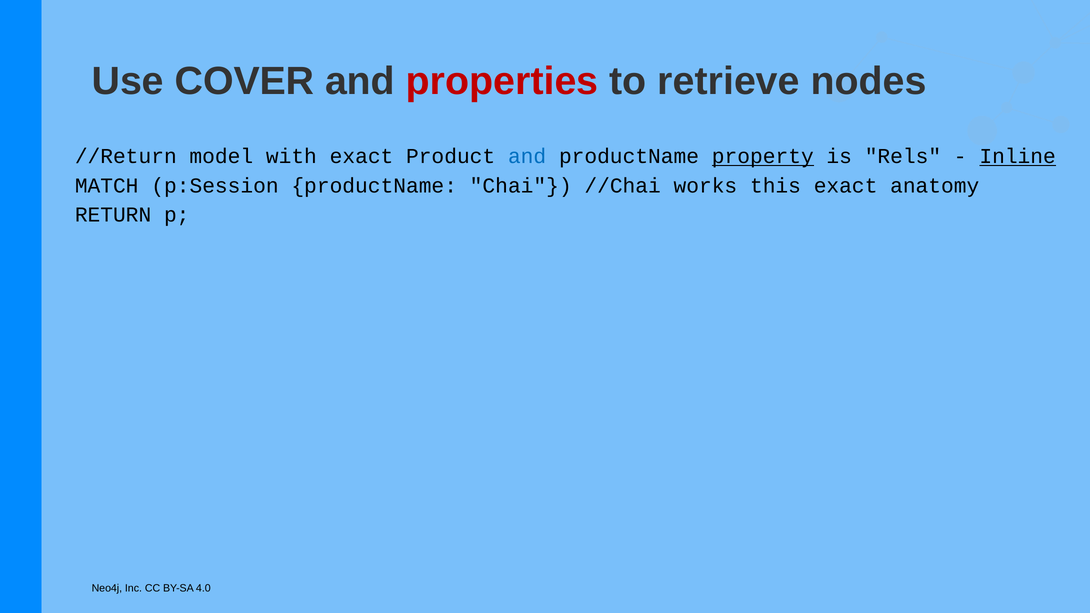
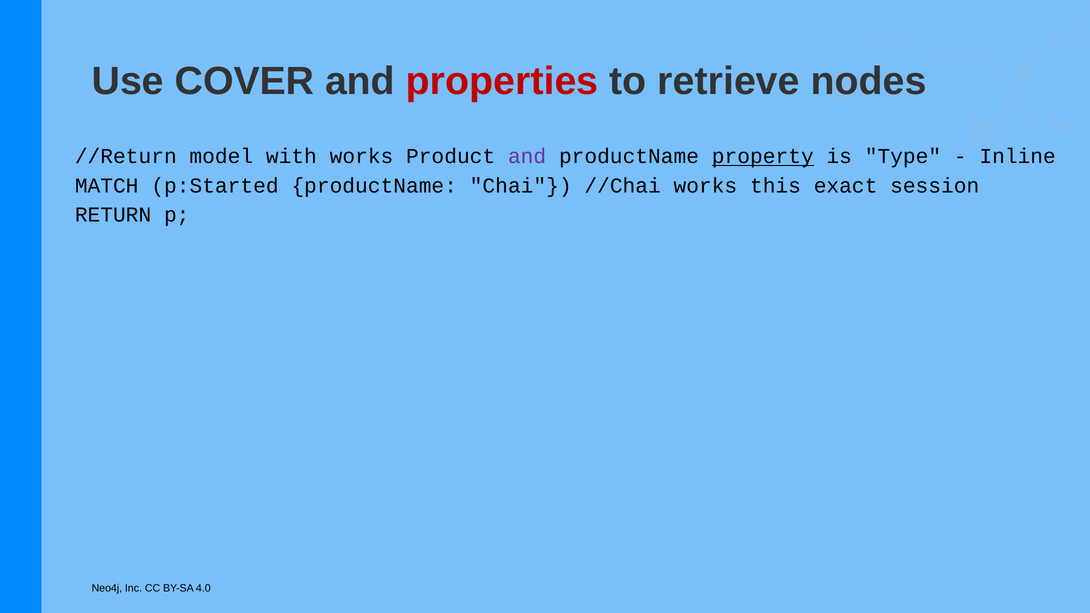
with exact: exact -> works
and at (527, 156) colour: blue -> purple
Rels: Rels -> Type
Inline underline: present -> none
p:Session: p:Session -> p:Started
anatomy: anatomy -> session
